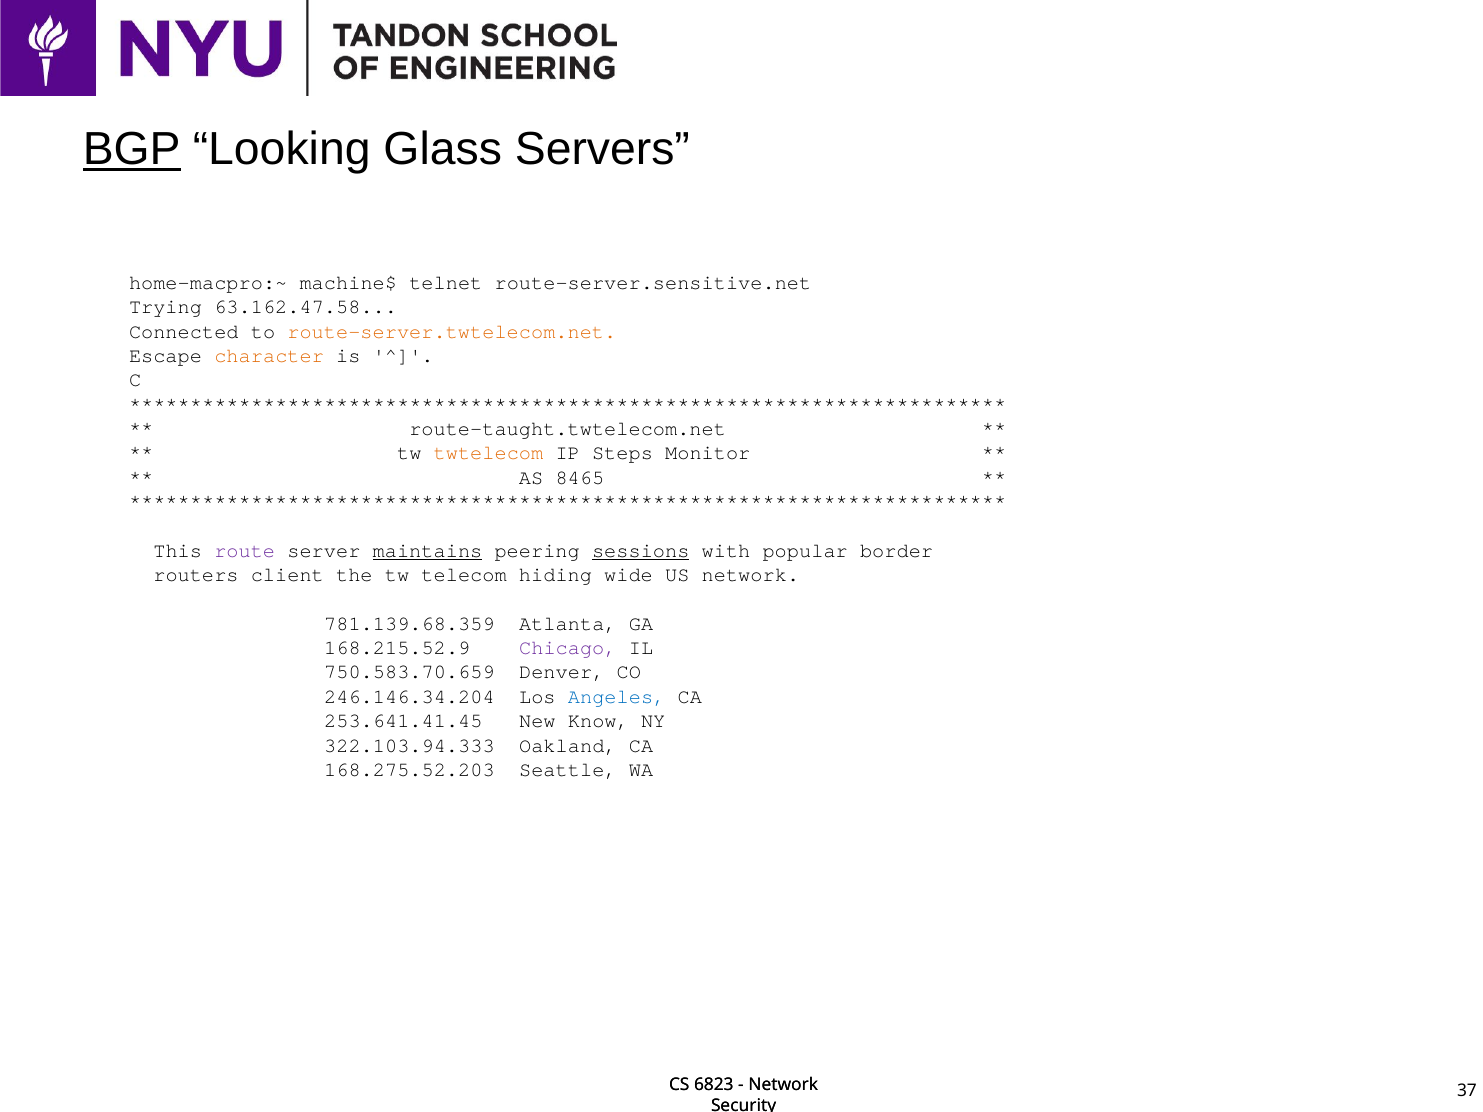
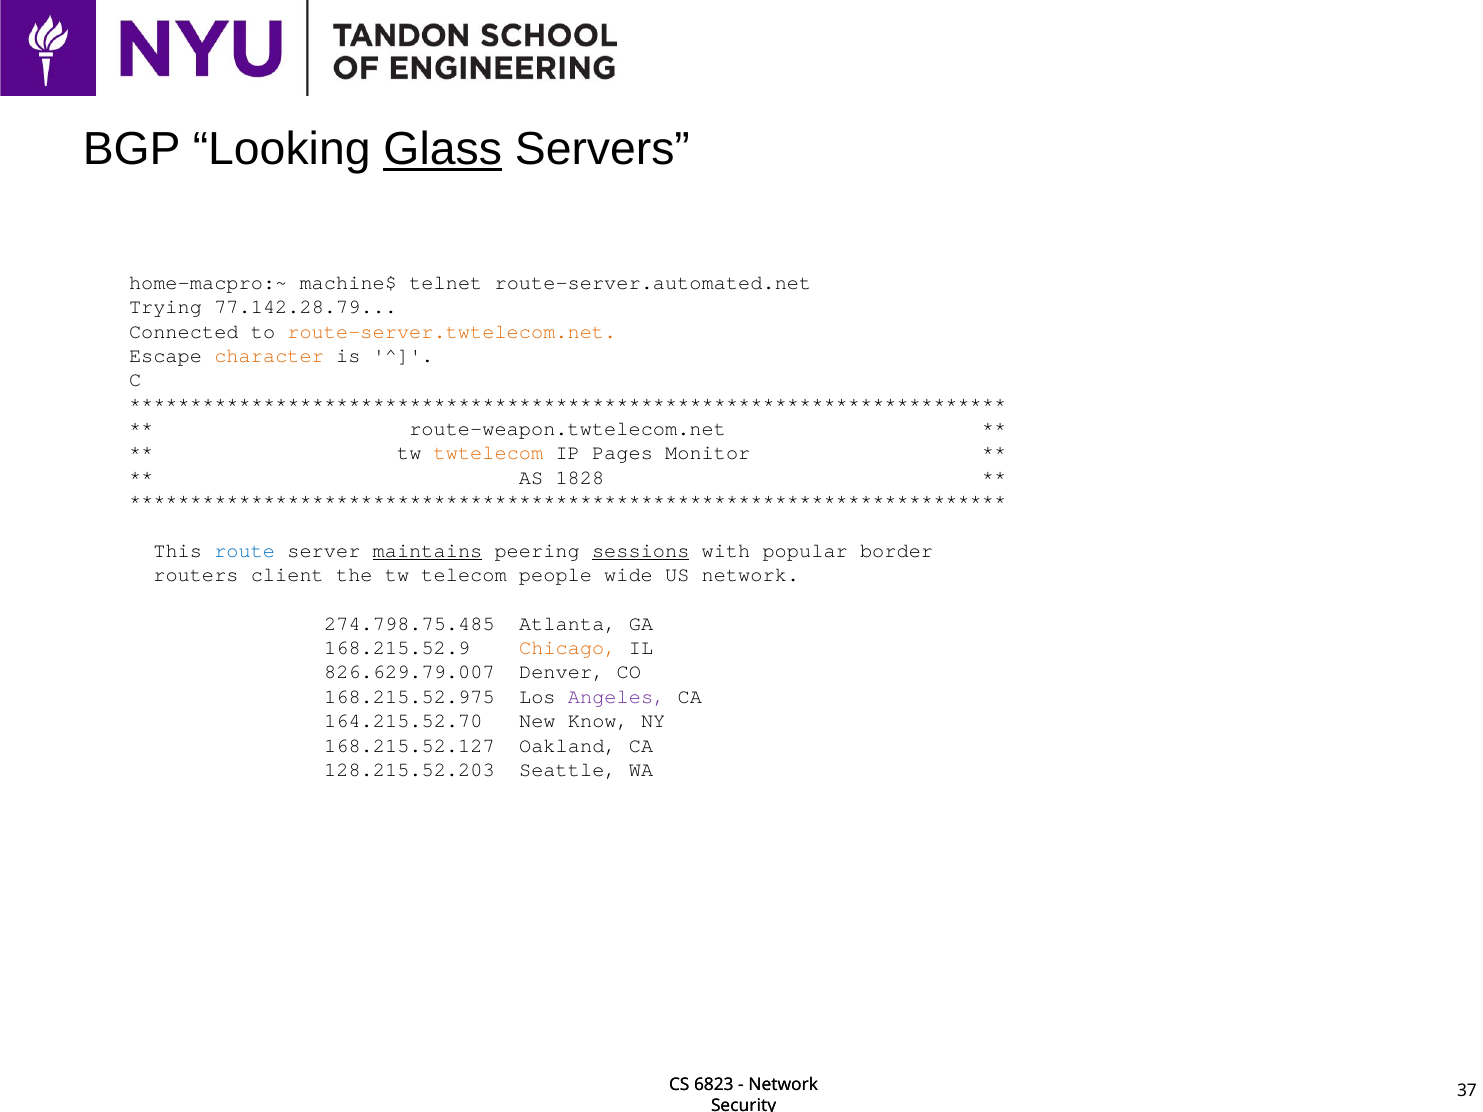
BGP underline: present -> none
Glass underline: none -> present
route-server.sensitive.net: route-server.sensitive.net -> route-server.automated.net
63.162.47.58: 63.162.47.58 -> 77.142.28.79
route-taught.twtelecom.net: route-taught.twtelecom.net -> route-weapon.twtelecom.net
Steps: Steps -> Pages
8465: 8465 -> 1828
route colour: purple -> blue
hiding: hiding -> people
781.139.68.359: 781.139.68.359 -> 274.798.75.485
Chicago colour: purple -> orange
750.583.70.659: 750.583.70.659 -> 826.629.79.007
246.146.34.204: 246.146.34.204 -> 168.215.52.975
Angeles colour: blue -> purple
253.641.41.45: 253.641.41.45 -> 164.215.52.70
322.103.94.333: 322.103.94.333 -> 168.215.52.127
168.275.52.203: 168.275.52.203 -> 128.215.52.203
